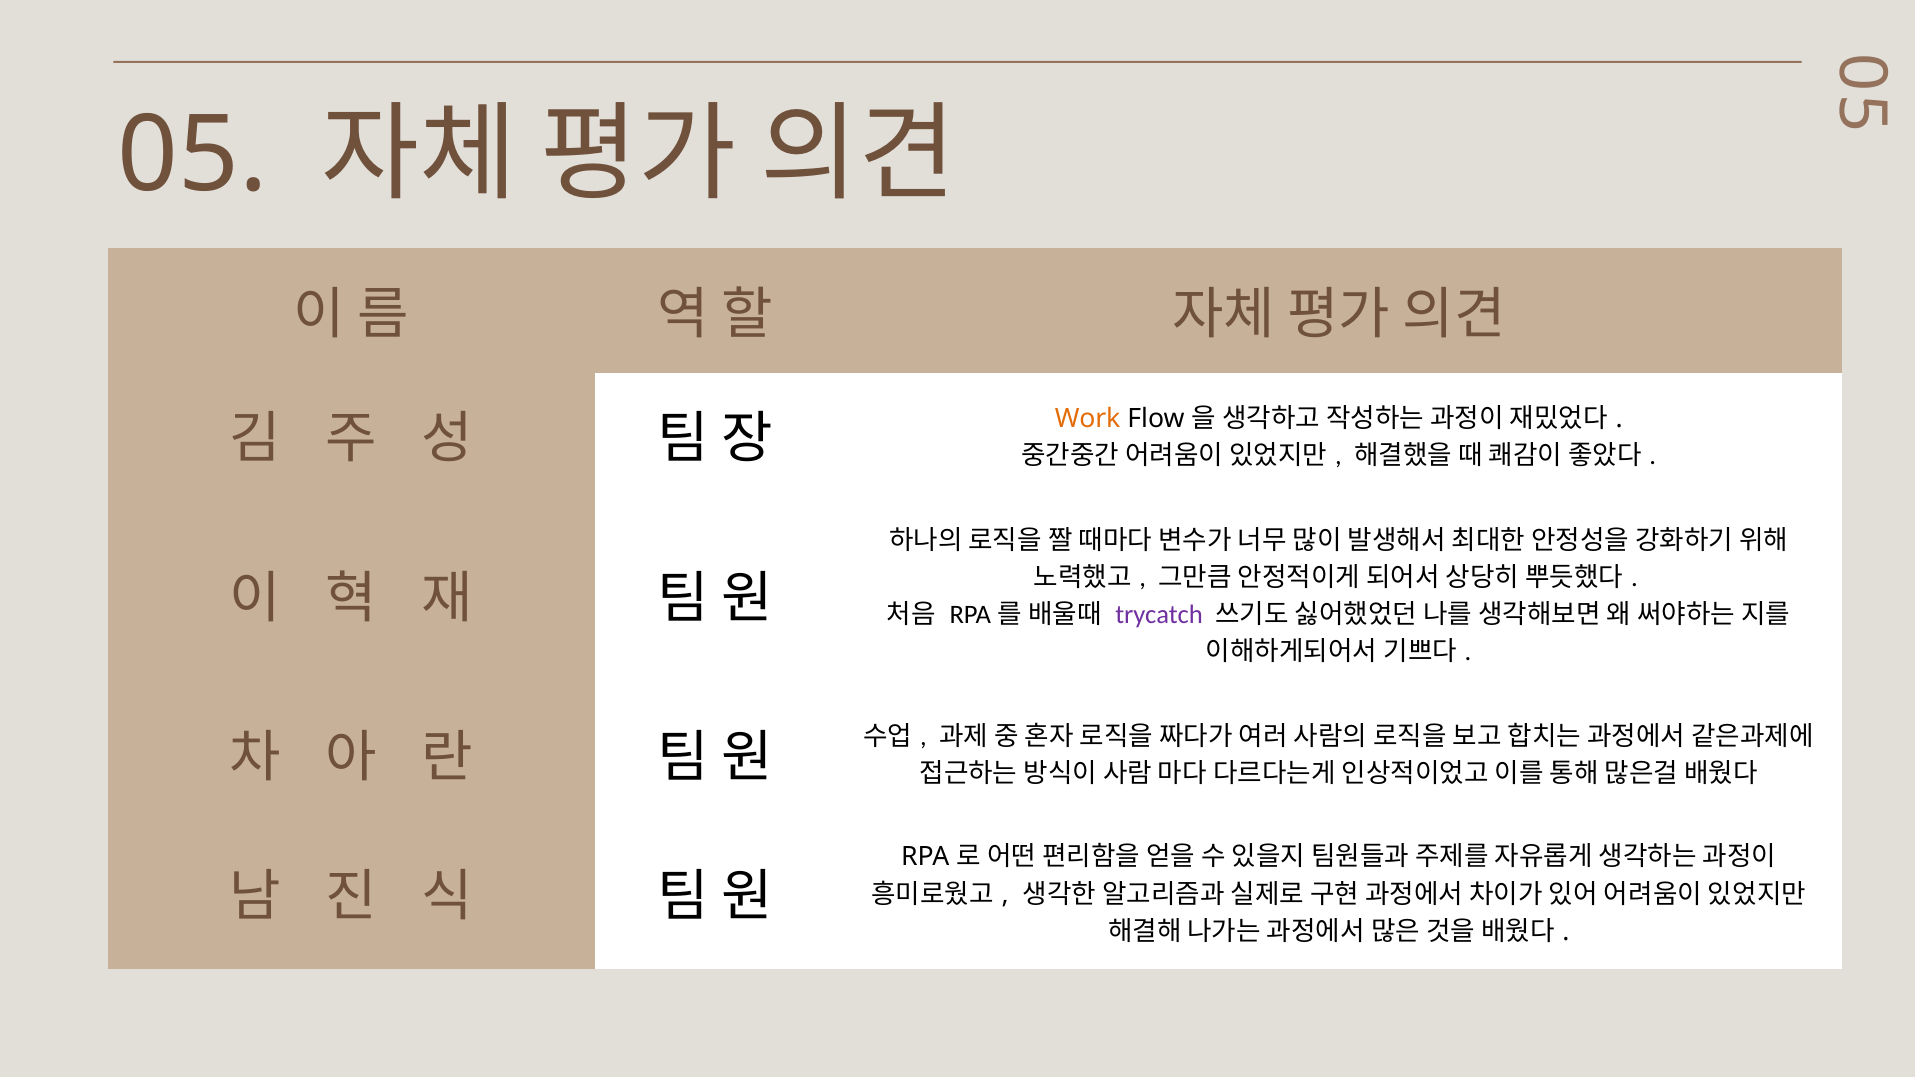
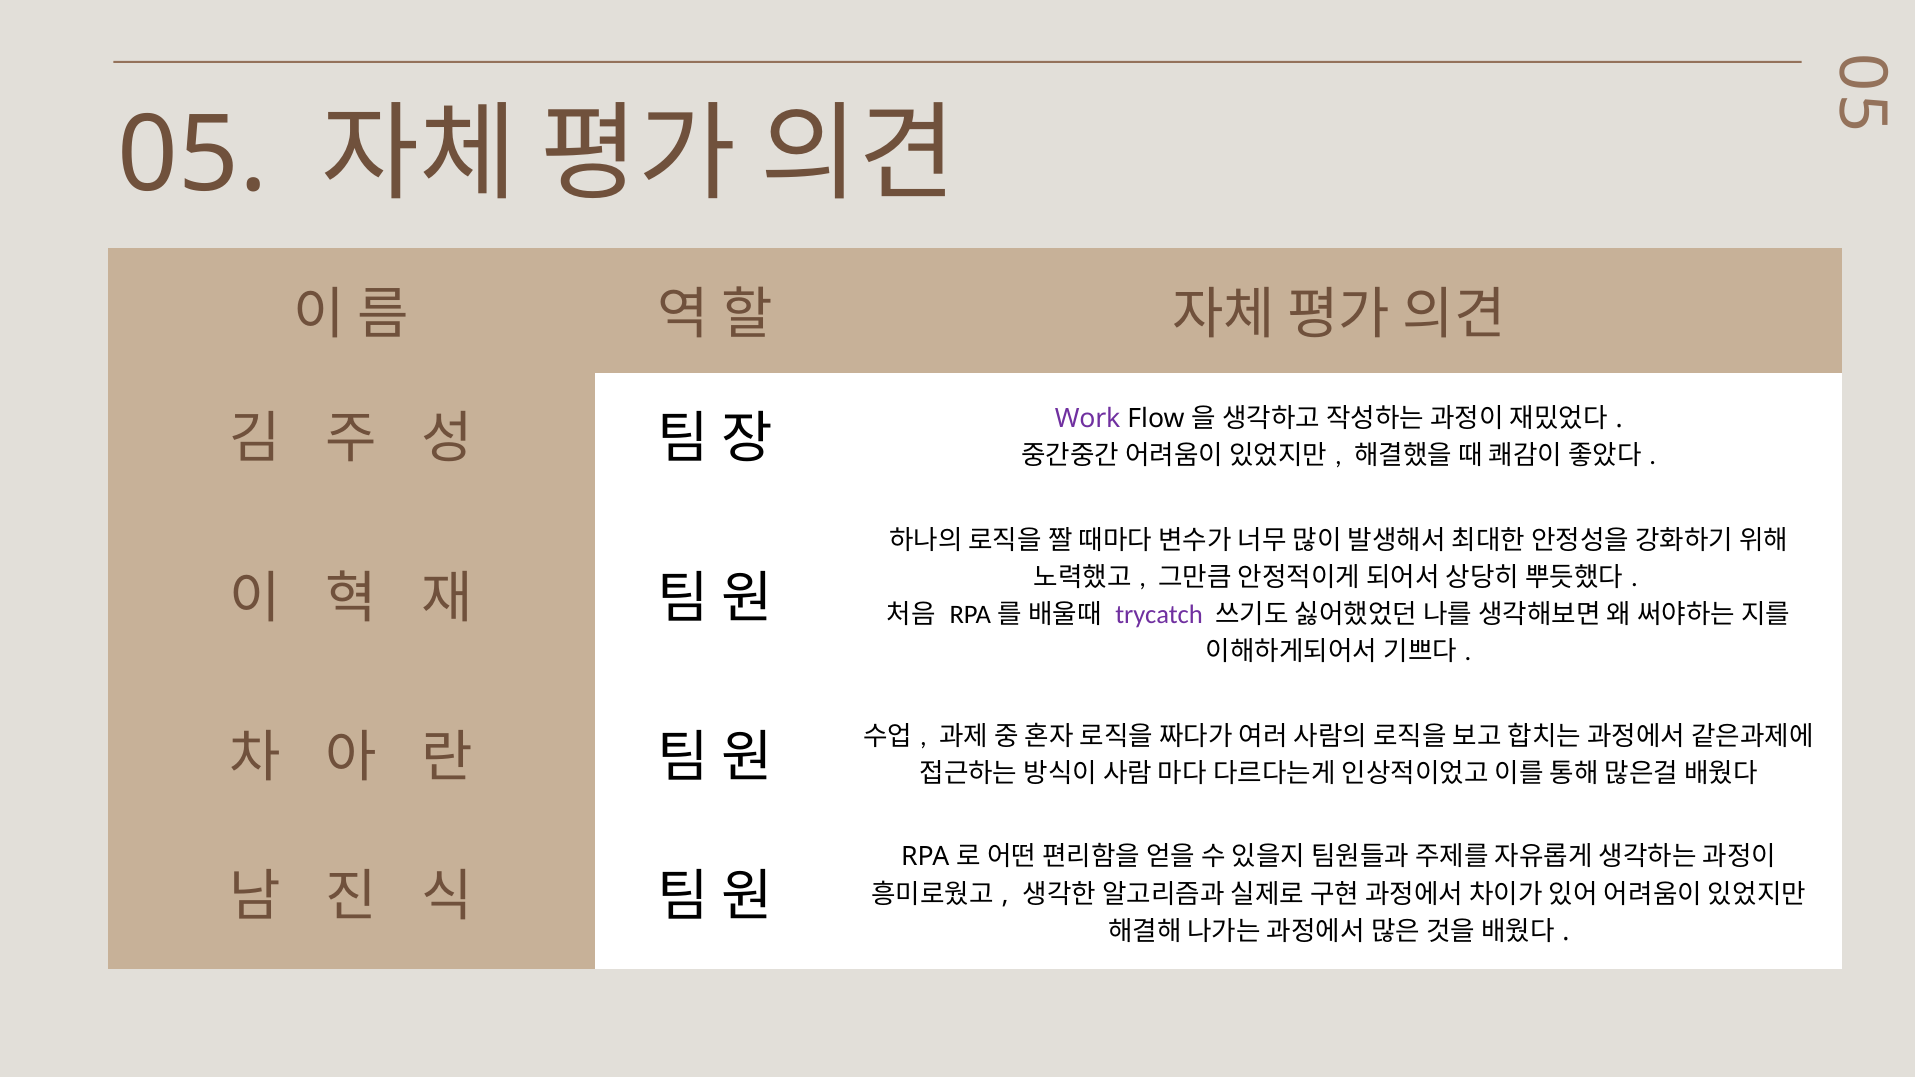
Work colour: orange -> purple
